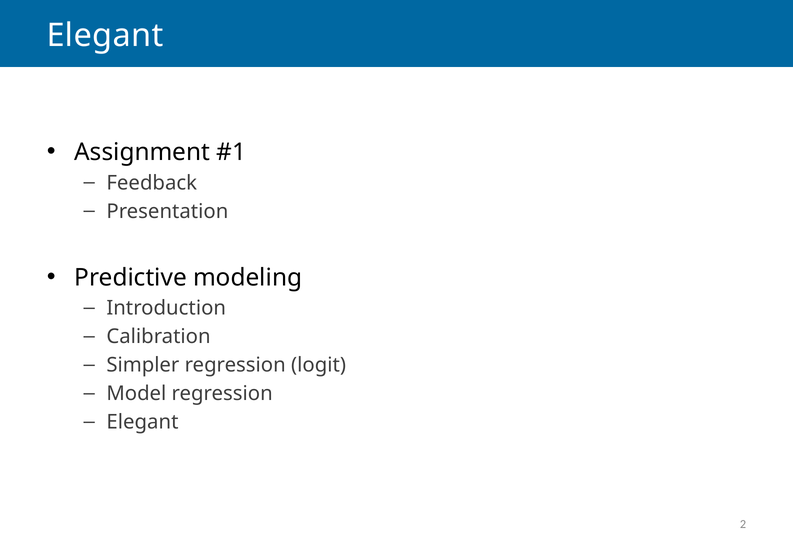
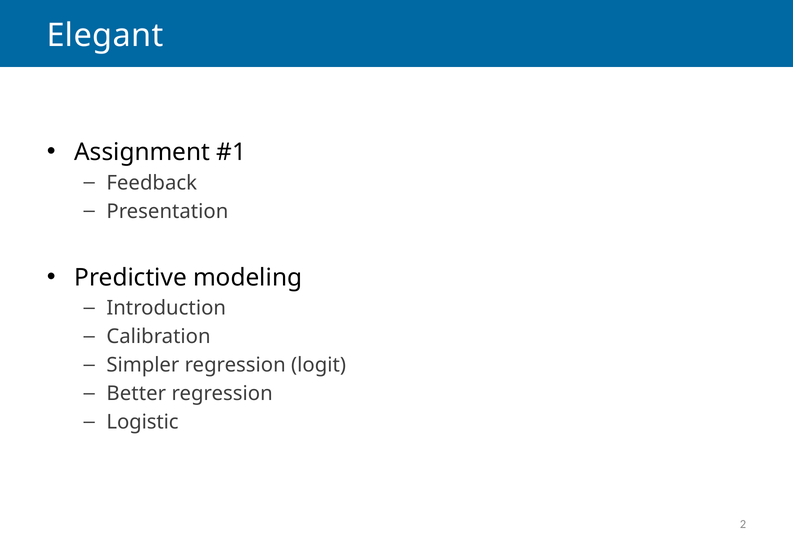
Model: Model -> Better
Elegant at (142, 422): Elegant -> Logistic
